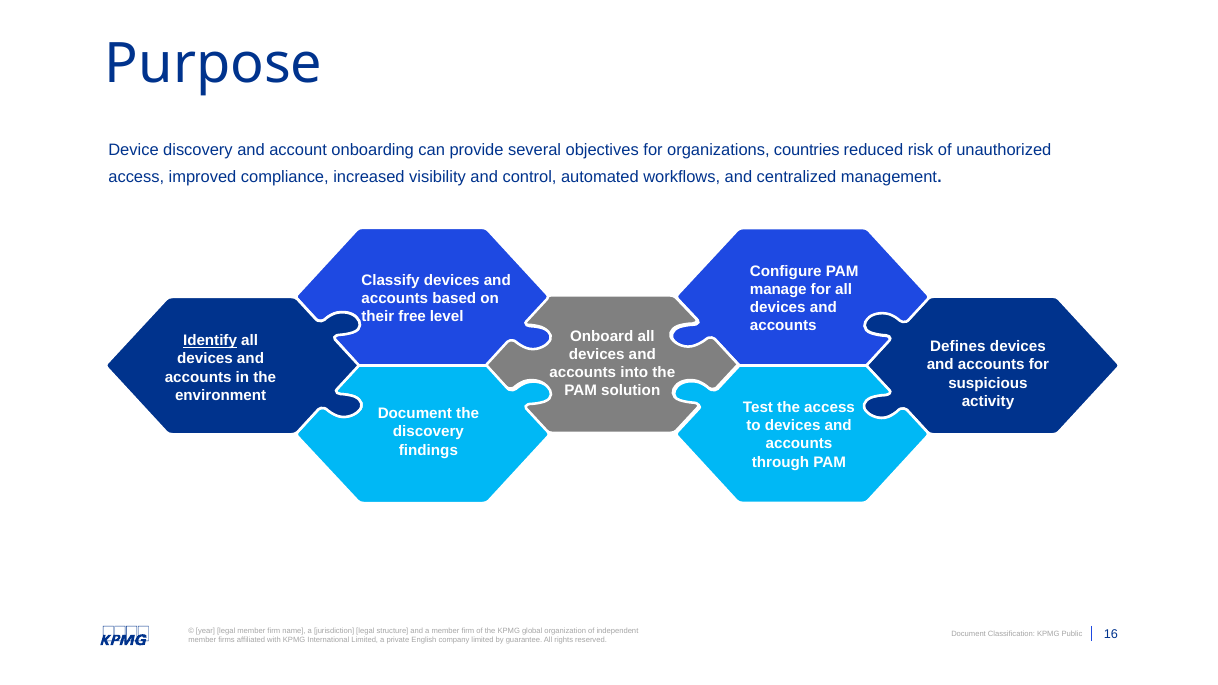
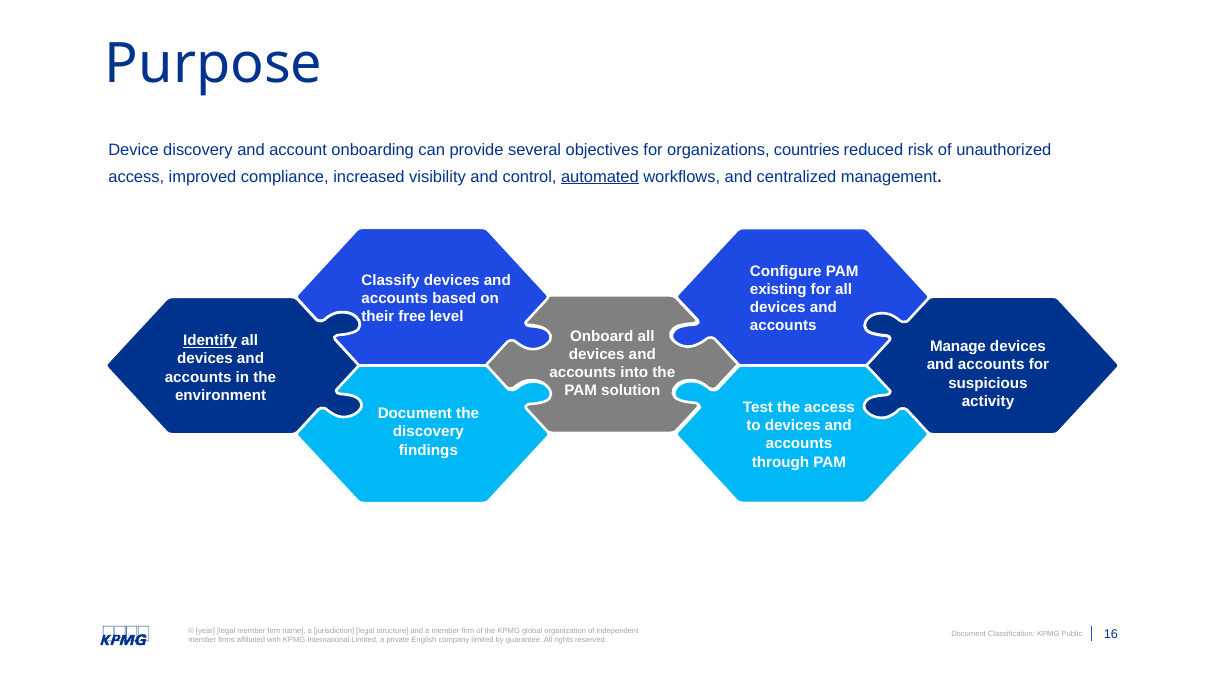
automated underline: none -> present
manage: manage -> existing
Defines: Defines -> Manage
